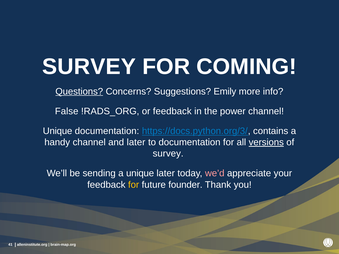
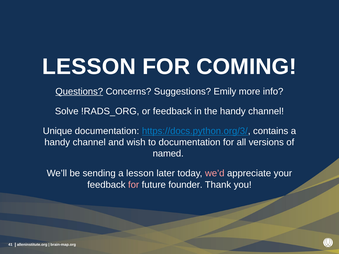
SURVEY at (89, 67): SURVEY -> LESSON
False: False -> Solve
the power: power -> handy
and later: later -> wish
versions underline: present -> none
survey at (168, 154): survey -> named
a unique: unique -> lesson
for at (134, 185) colour: yellow -> pink
